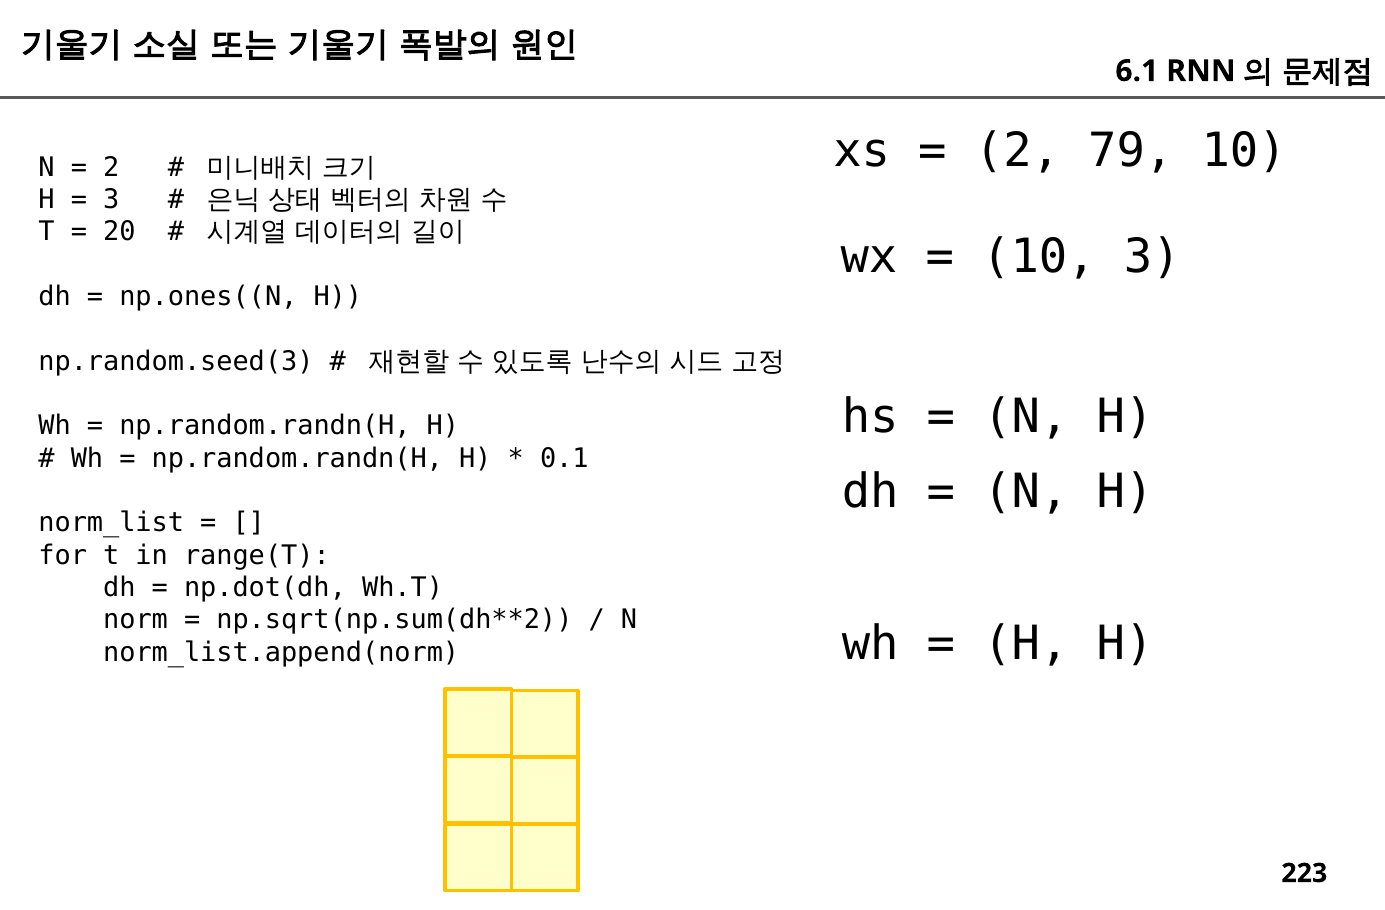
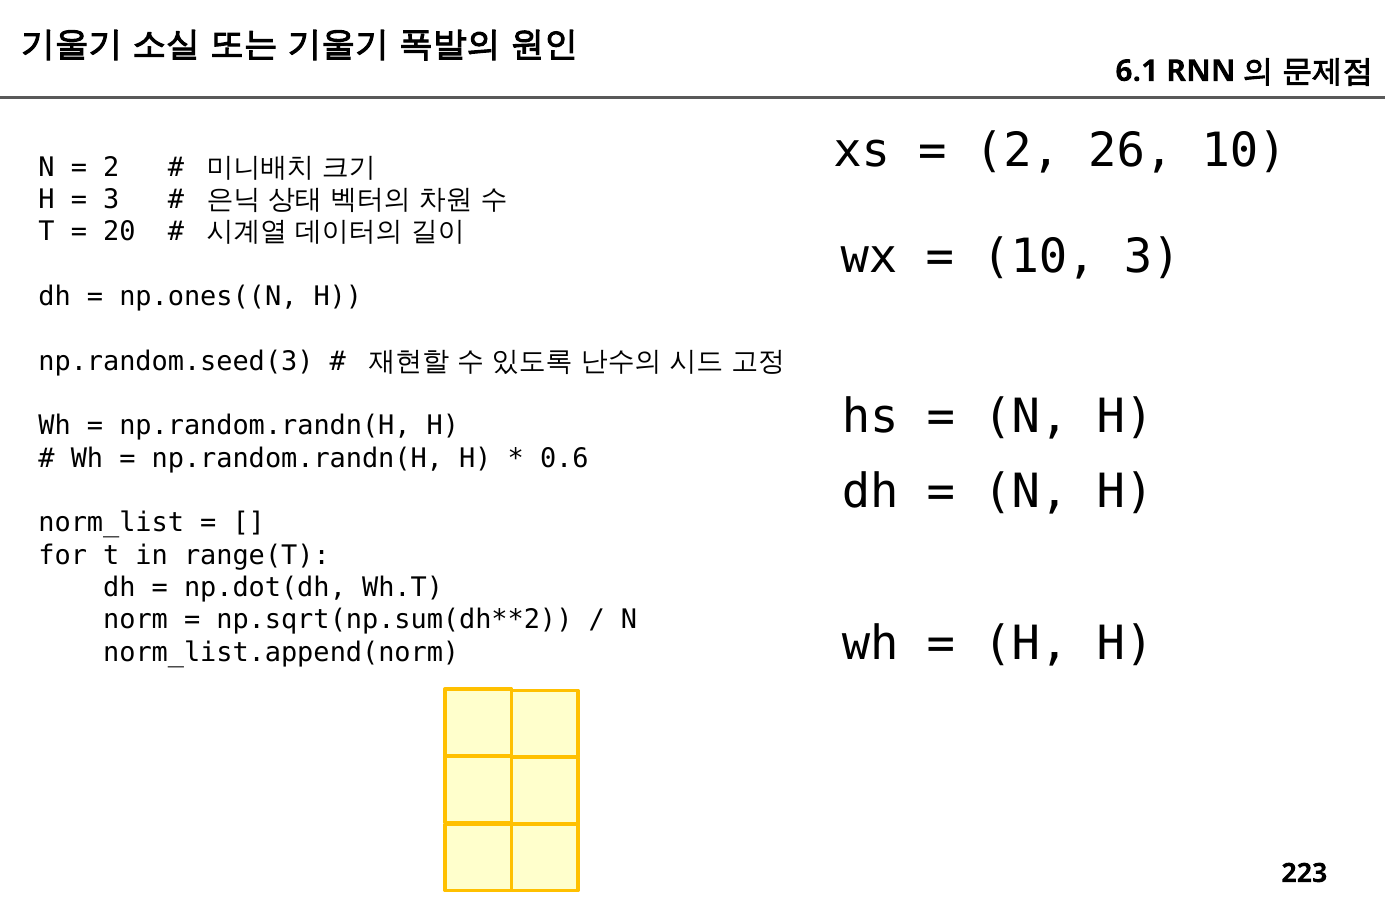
79: 79 -> 26
0.1: 0.1 -> 0.6
